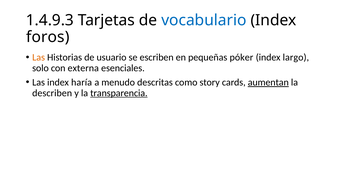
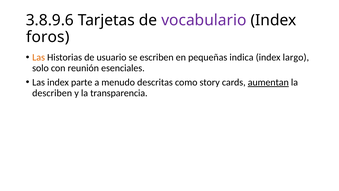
1.4.9.3: 1.4.9.3 -> 3.8.9.6
vocabulario colour: blue -> purple
póker: póker -> indica
externa: externa -> reunión
haría: haría -> parte
transparencia underline: present -> none
